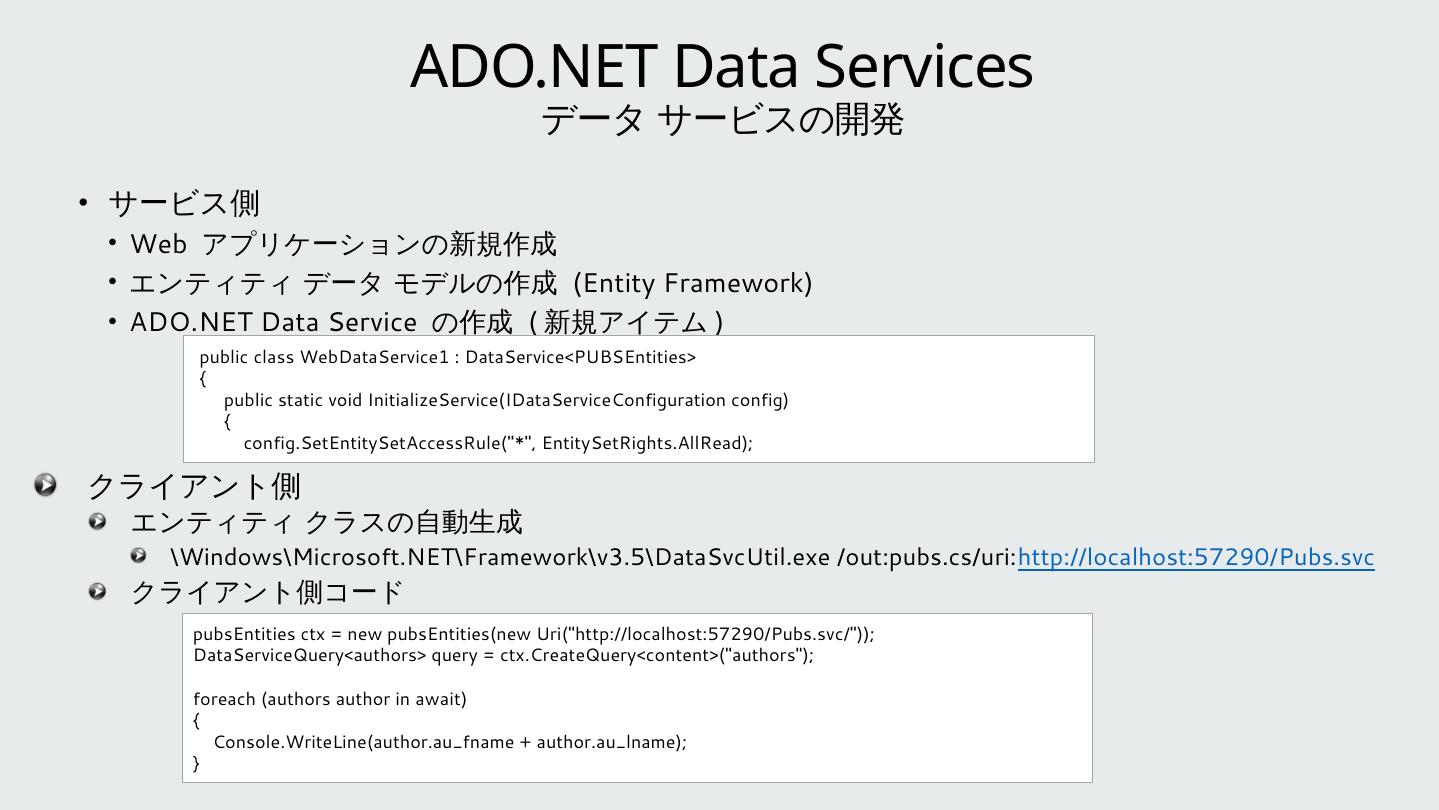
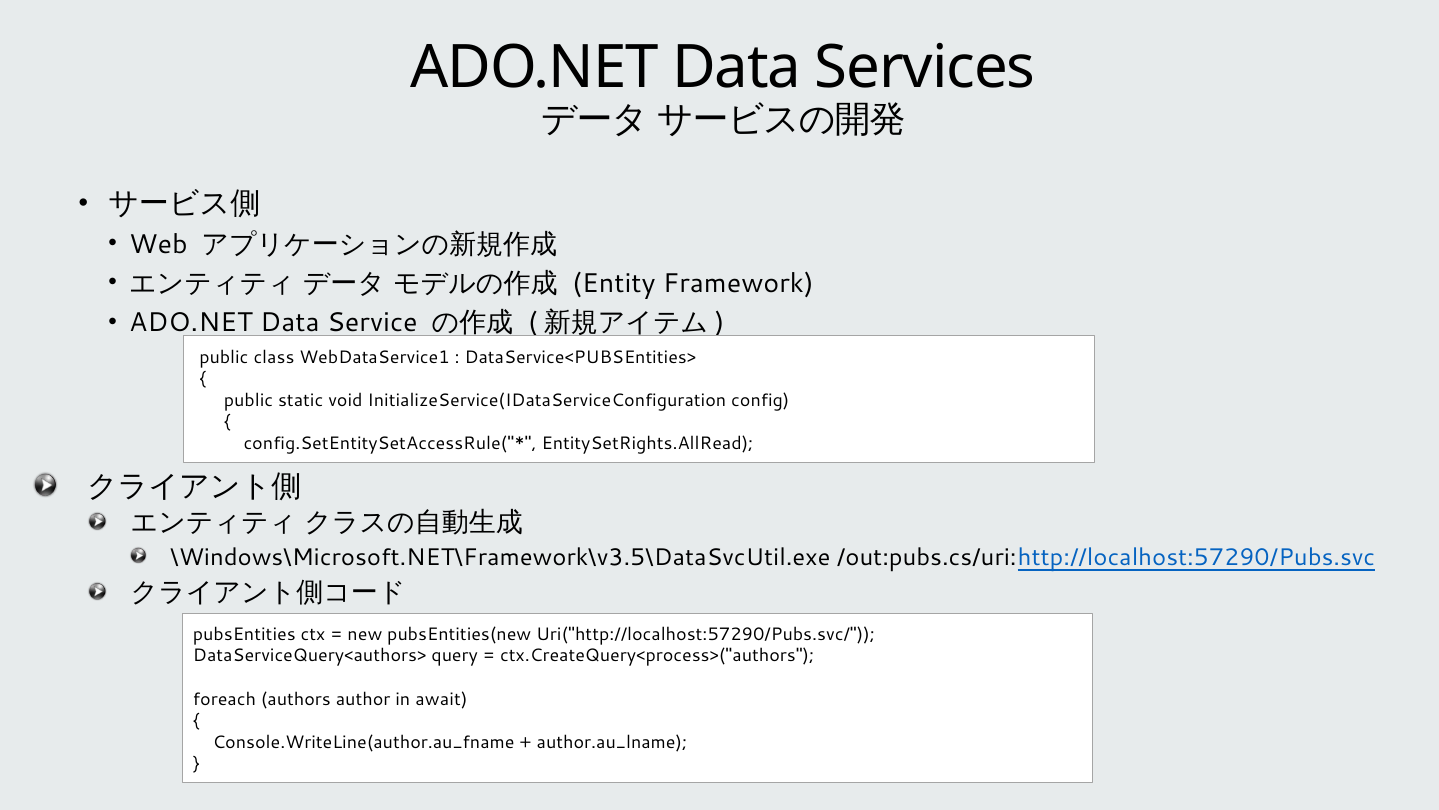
ctx.CreateQuery<content>("authors: ctx.CreateQuery<content>("authors -> ctx.CreateQuery<process>("authors
